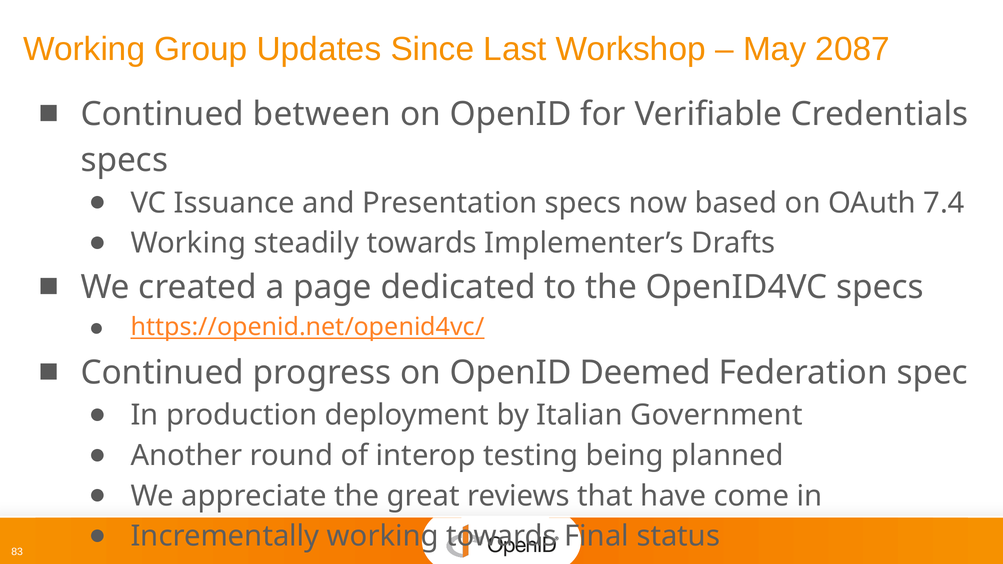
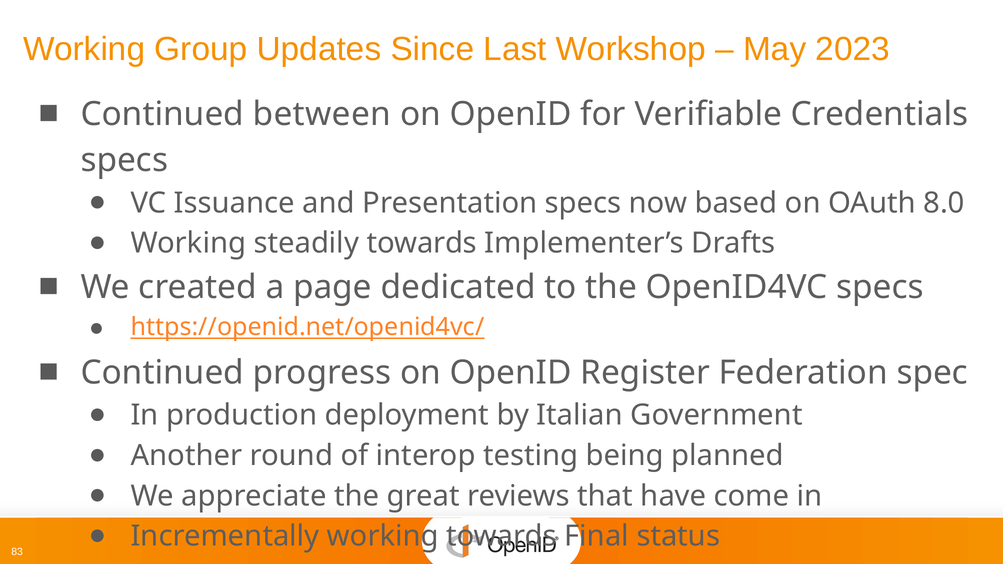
2087: 2087 -> 2023
7.4: 7.4 -> 8.0
Deemed: Deemed -> Register
